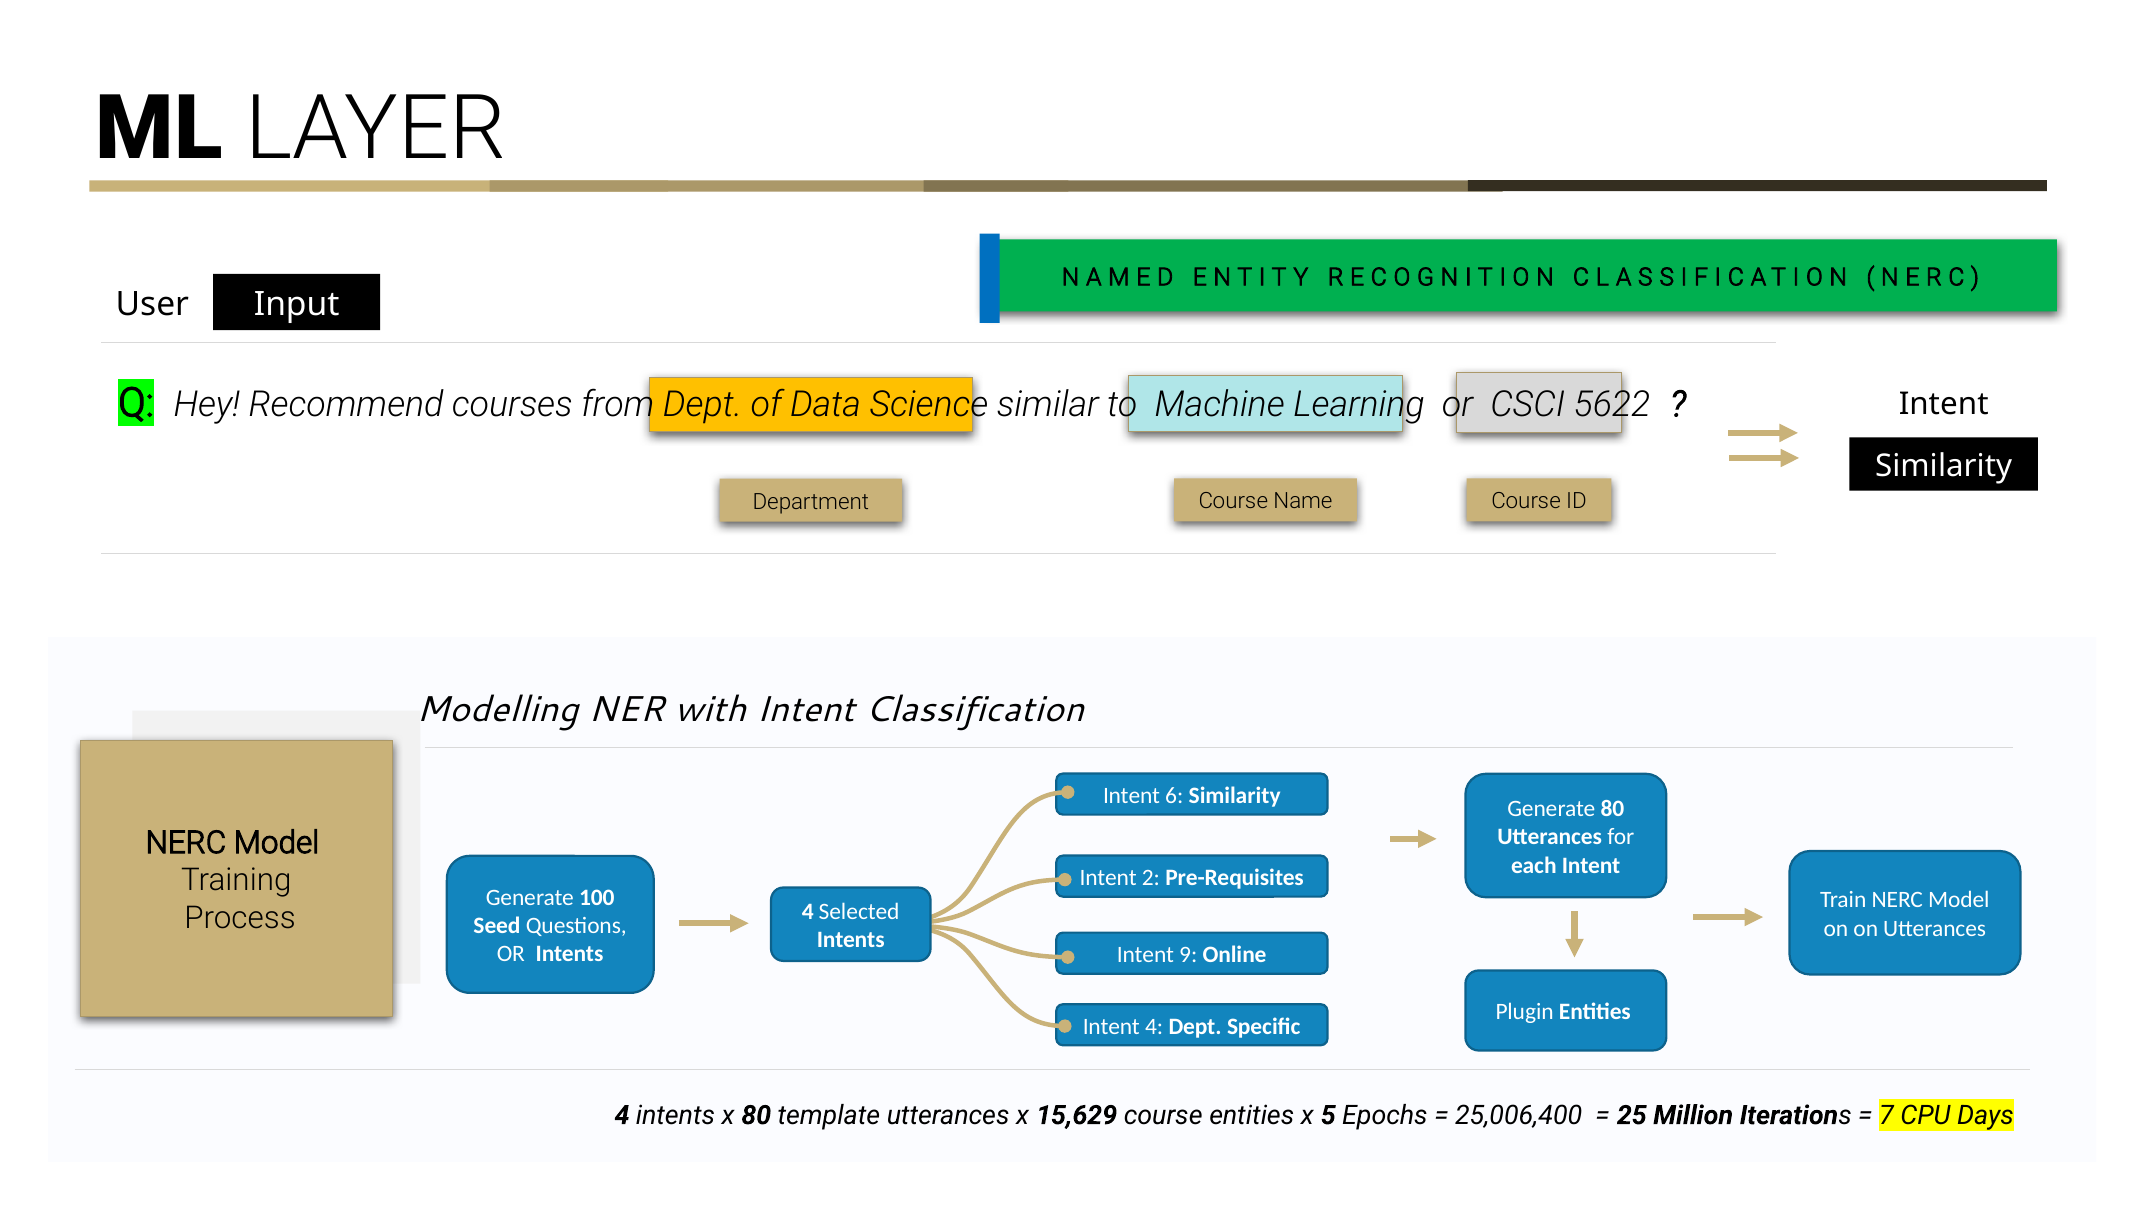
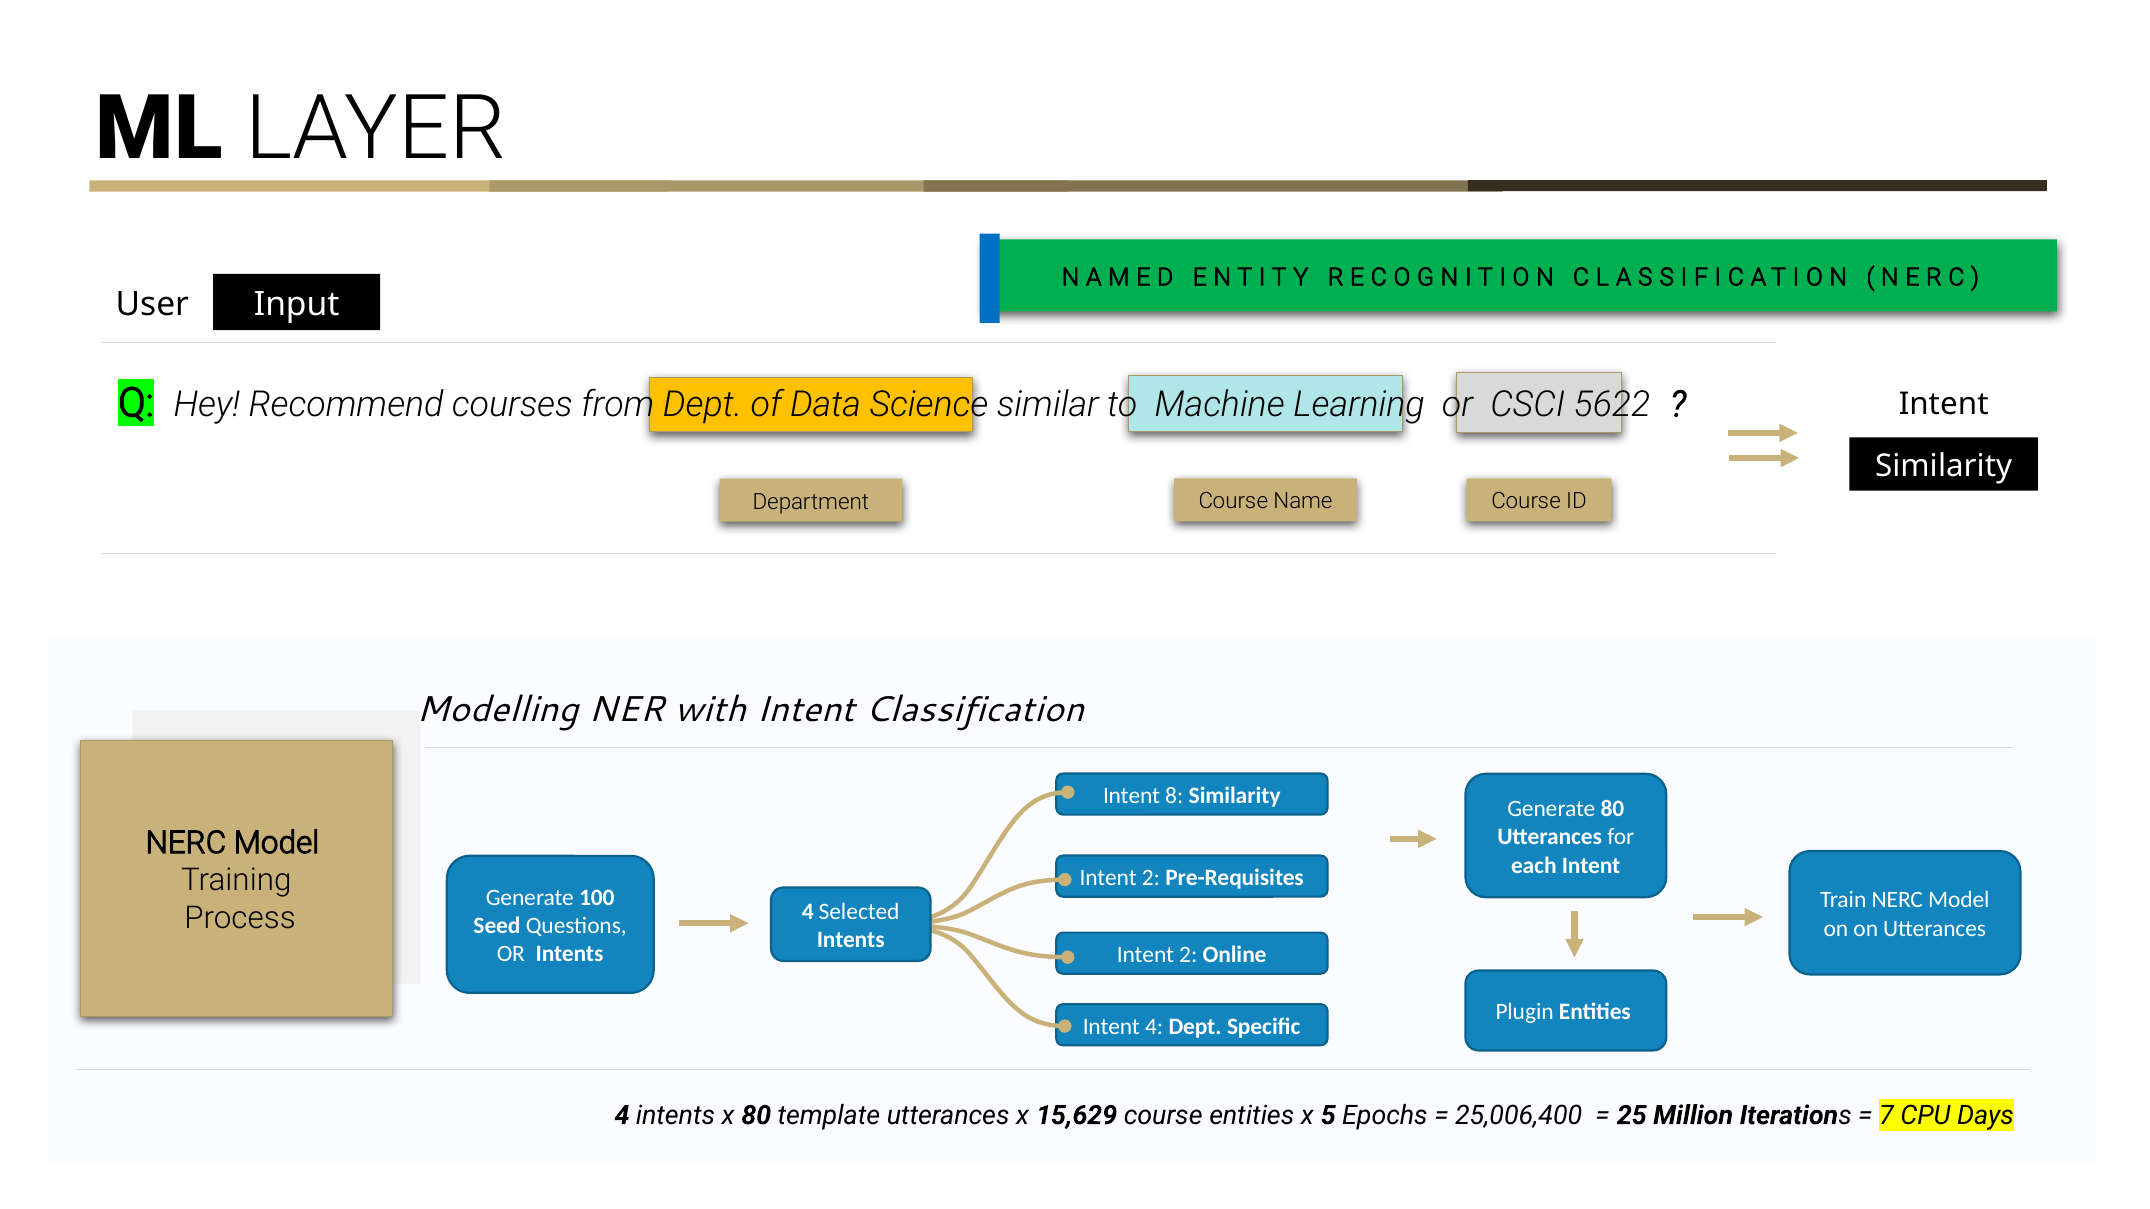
6: 6 -> 8
9 at (1188, 955): 9 -> 2
